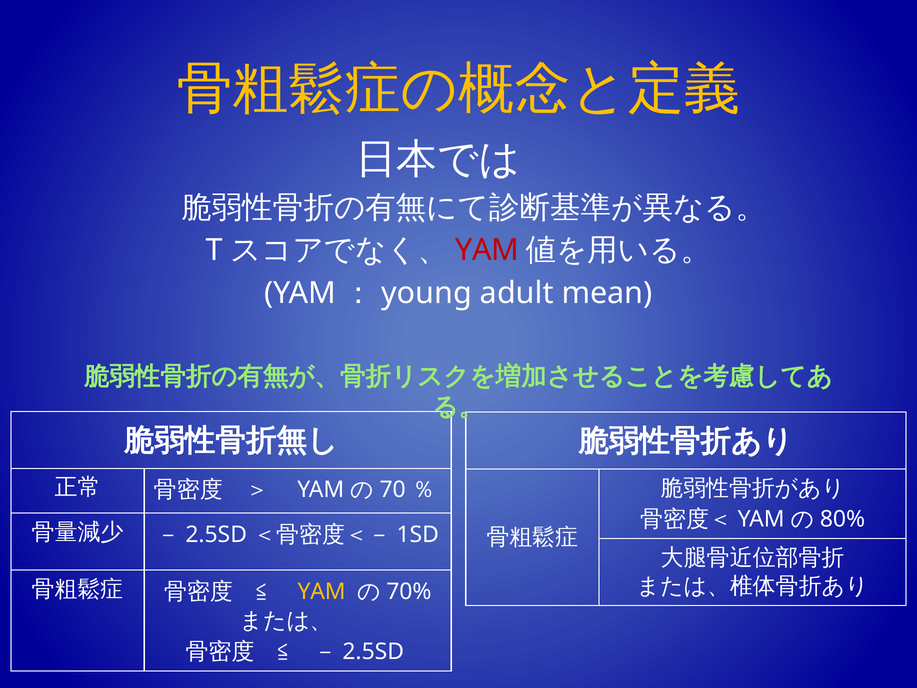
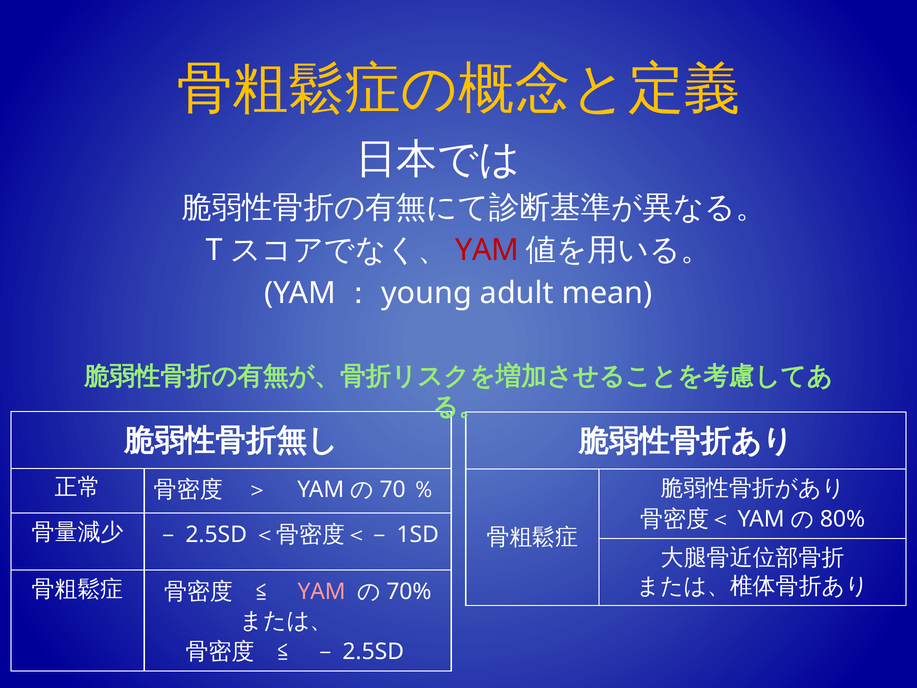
YAM at (322, 591) colour: yellow -> pink
